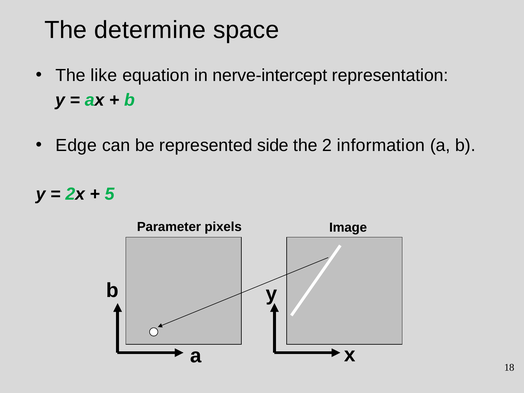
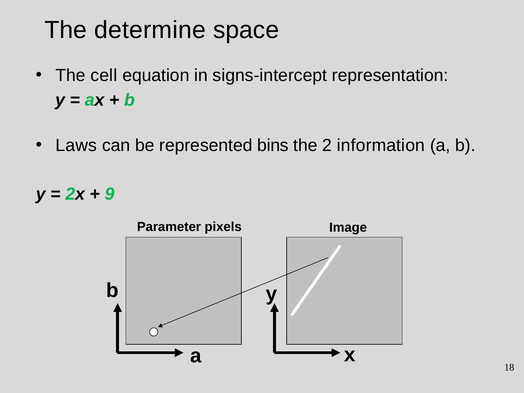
like: like -> cell
nerve-intercept: nerve-intercept -> signs-intercept
Edge: Edge -> Laws
side: side -> bins
5: 5 -> 9
